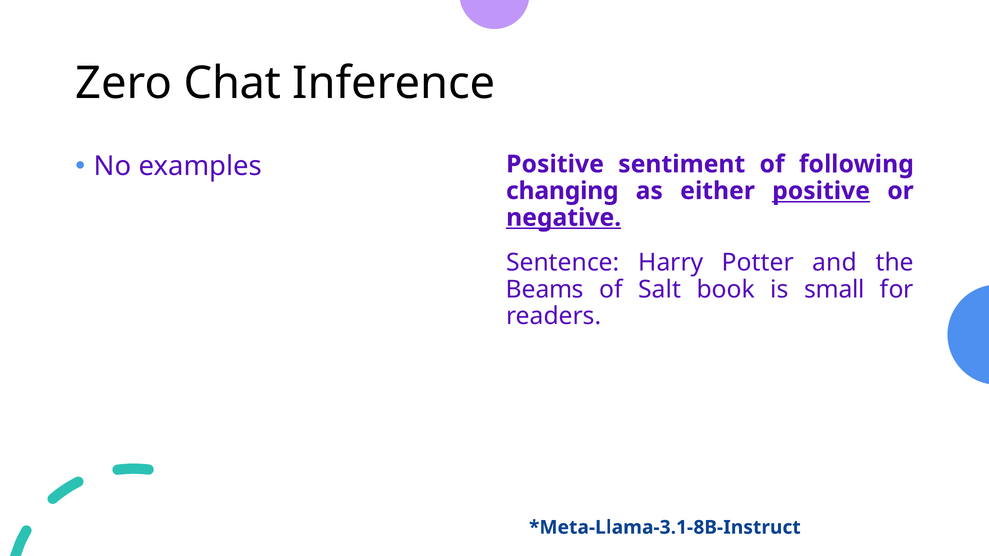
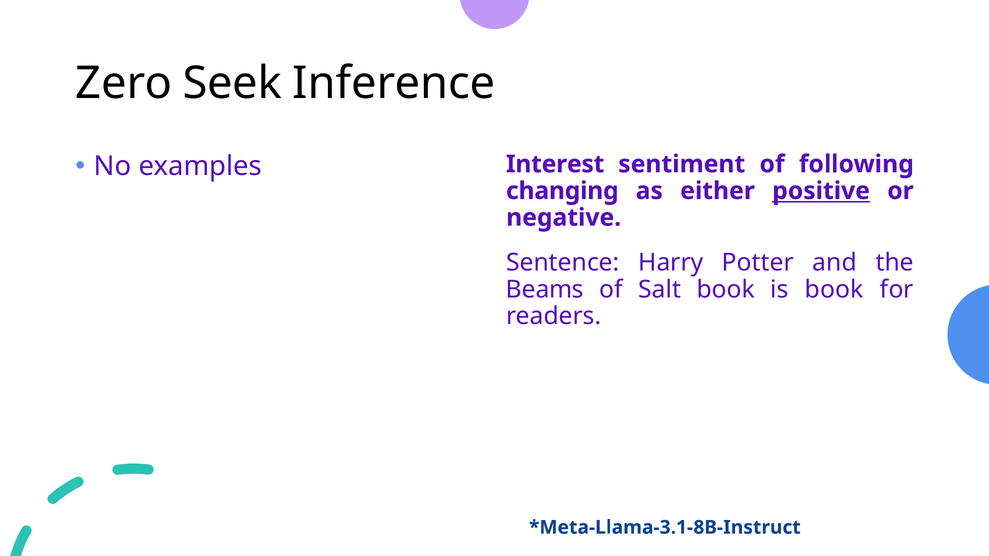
Chat: Chat -> Seek
examples Positive: Positive -> Interest
negative underline: present -> none
is small: small -> book
